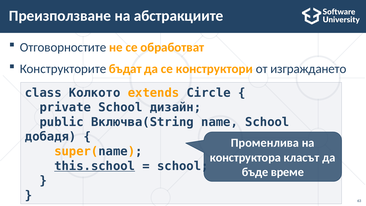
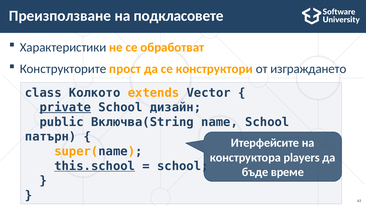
абстракциите: абстракциите -> подкласовете
Отговорностите: Отговорностите -> Характеристики
бъдат: бъдат -> прост
Circle: Circle -> Vector
private underline: none -> present
добадя: добадя -> патърн
Променлива: Променлива -> Итерфейсите
класът: класът -> players
